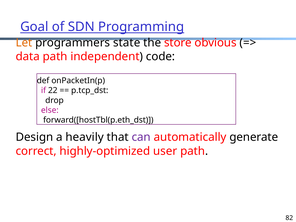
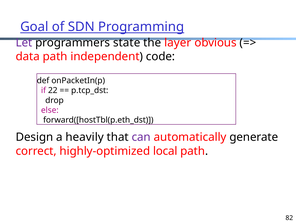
Let colour: orange -> purple
store: store -> layer
user: user -> local
